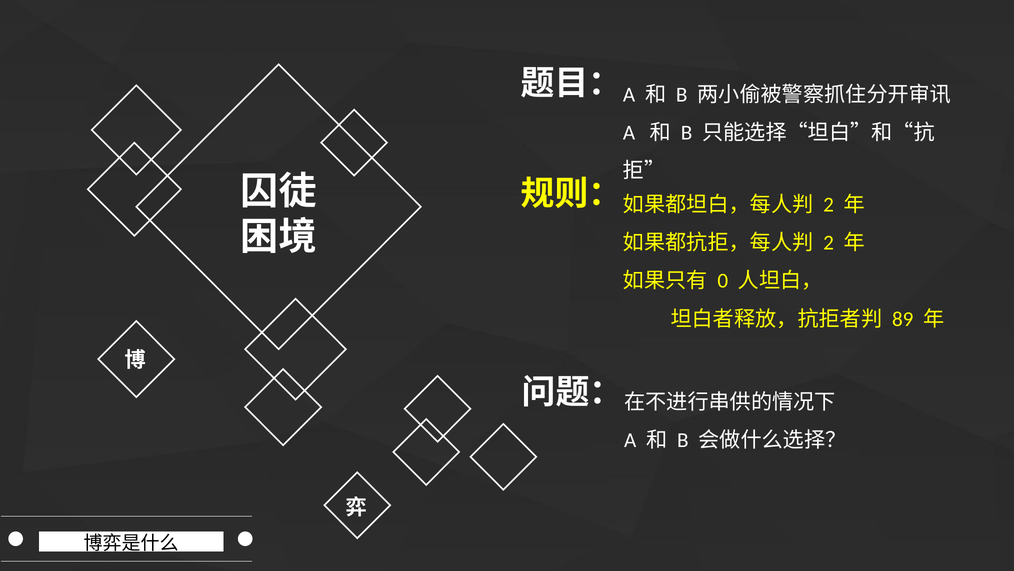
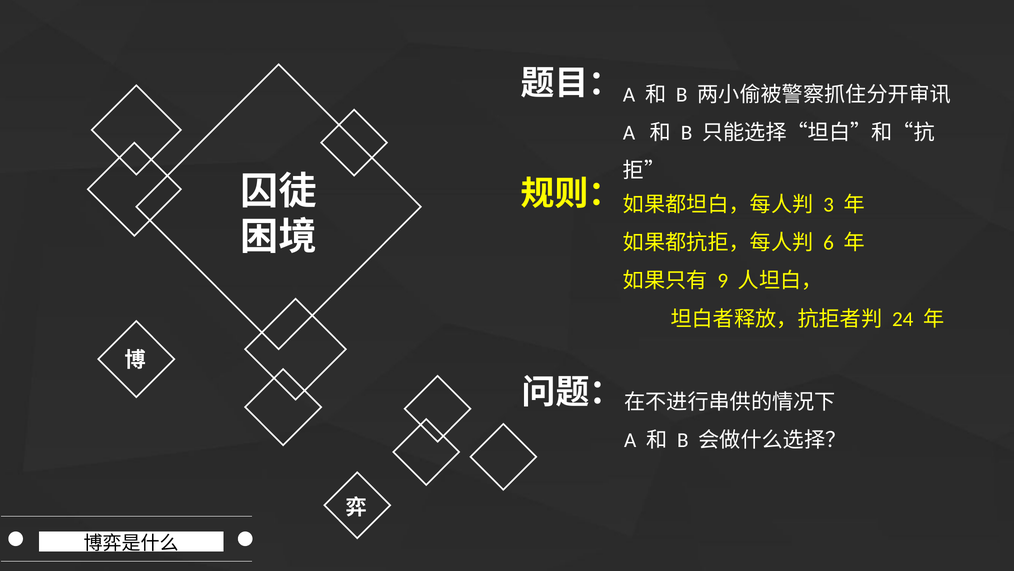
2 at (829, 205): 2 -> 3
2 at (829, 243): 2 -> 6
0: 0 -> 9
89: 89 -> 24
